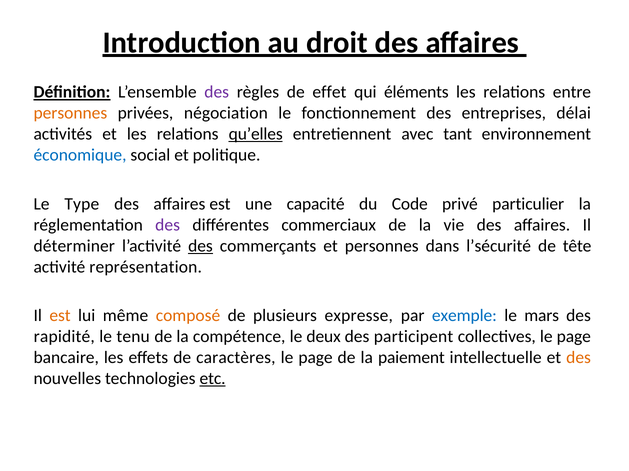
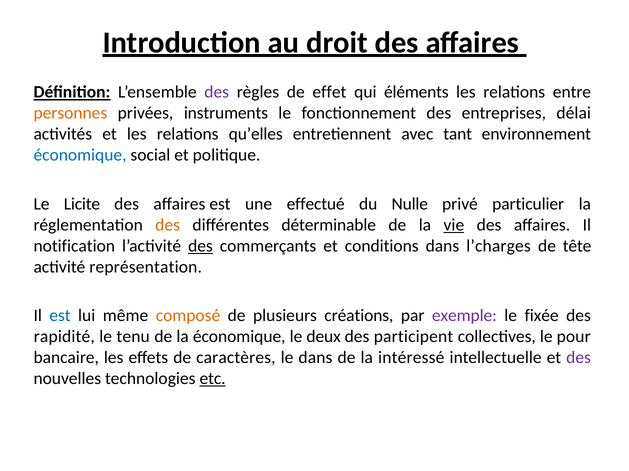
négociation: négociation -> instruments
qu’elles underline: present -> none
Type: Type -> Licite
capacité: capacité -> effectué
Code: Code -> Nulle
des at (168, 225) colour: purple -> orange
commerciaux: commerciaux -> déterminable
vie underline: none -> present
déterminer: déterminer -> notification
et personnes: personnes -> conditions
l’sécurité: l’sécurité -> l’charges
est at (60, 316) colour: orange -> blue
expresse: expresse -> créations
exemple colour: blue -> purple
mars: mars -> fixée
la compétence: compétence -> économique
collectives le page: page -> pour
page at (316, 358): page -> dans
paiement: paiement -> intéressé
des at (579, 358) colour: orange -> purple
